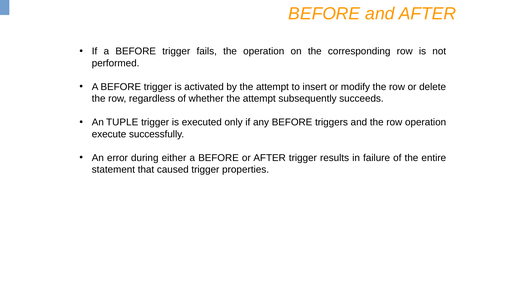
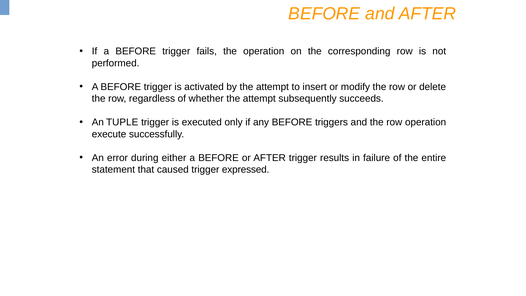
properties: properties -> expressed
